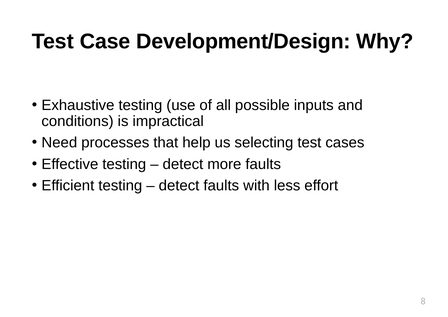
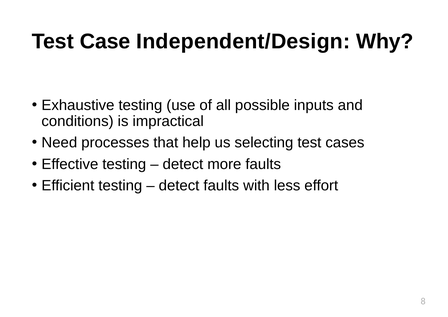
Development/Design: Development/Design -> Independent/Design
